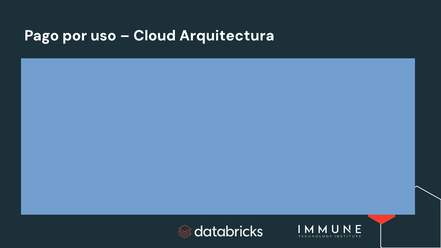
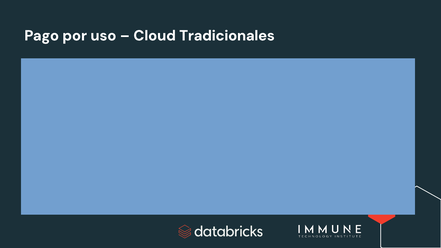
Arquitectura: Arquitectura -> Tradicionales
